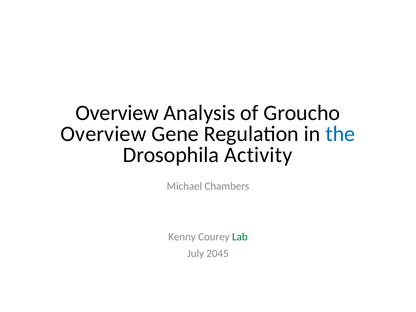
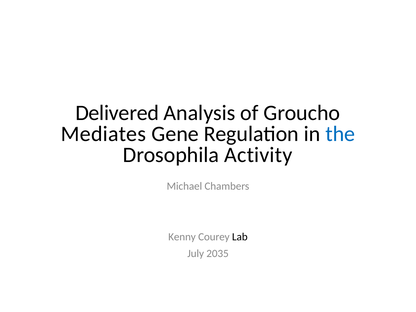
Overview at (117, 113): Overview -> Delivered
Overview at (103, 134): Overview -> Mediates
Lab colour: green -> black
2045: 2045 -> 2035
